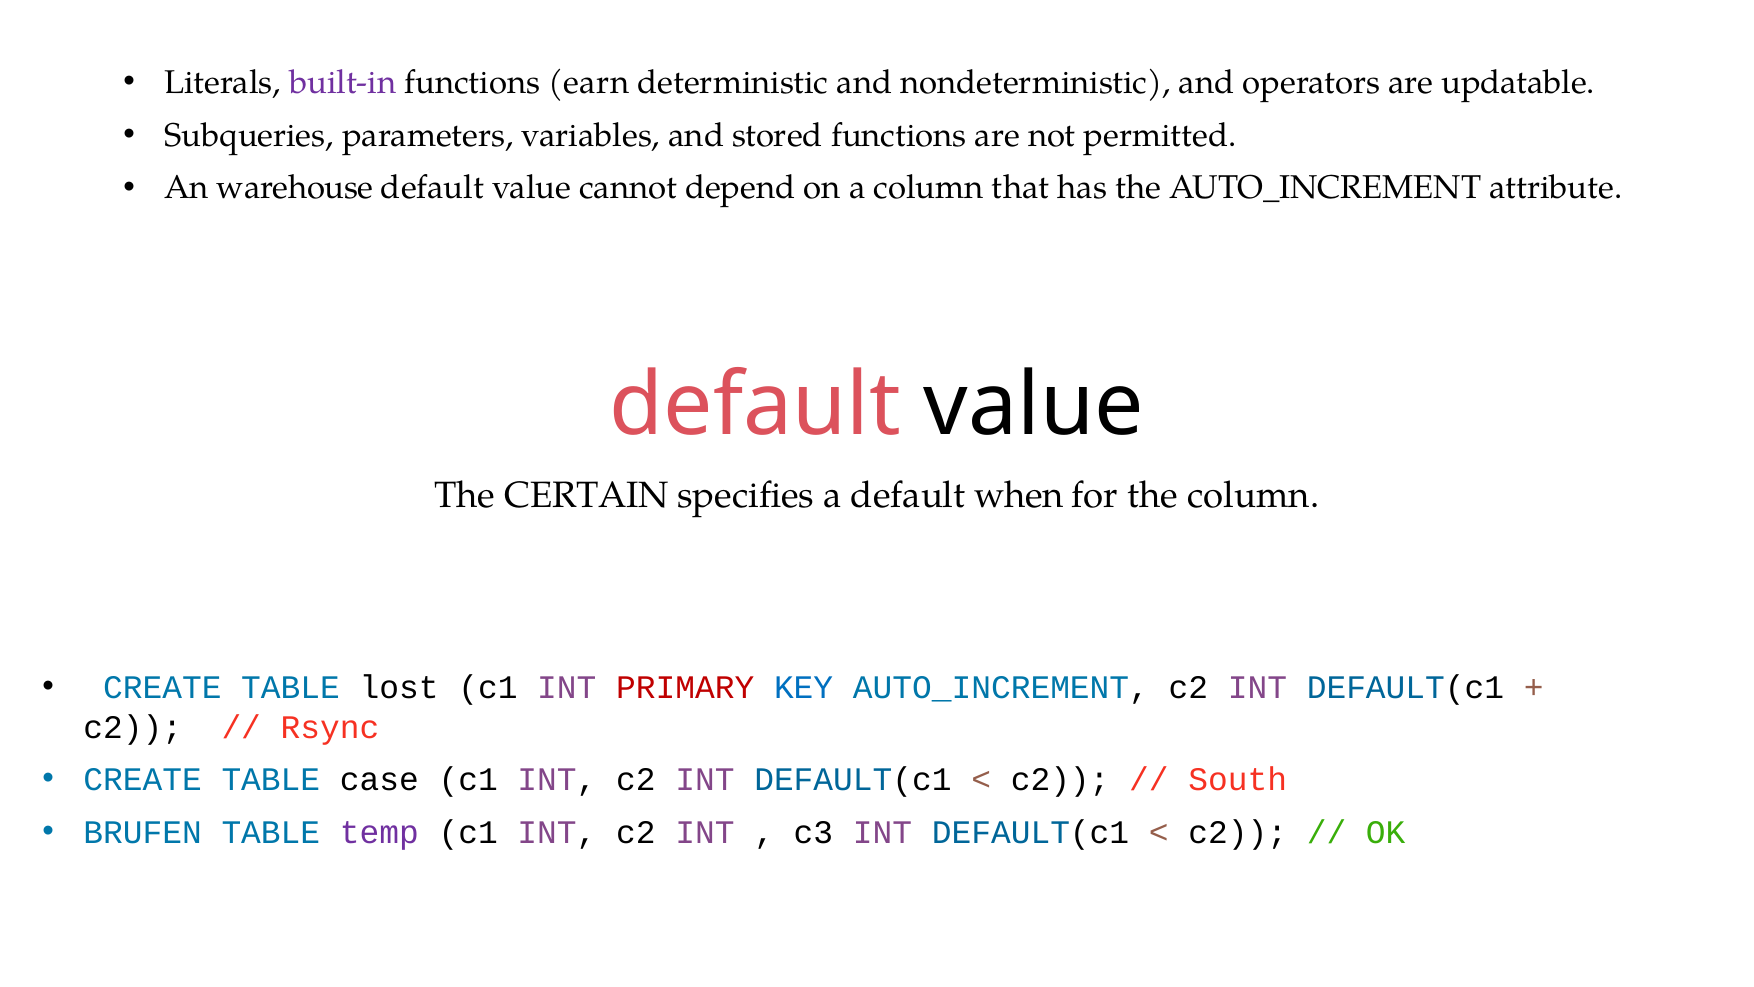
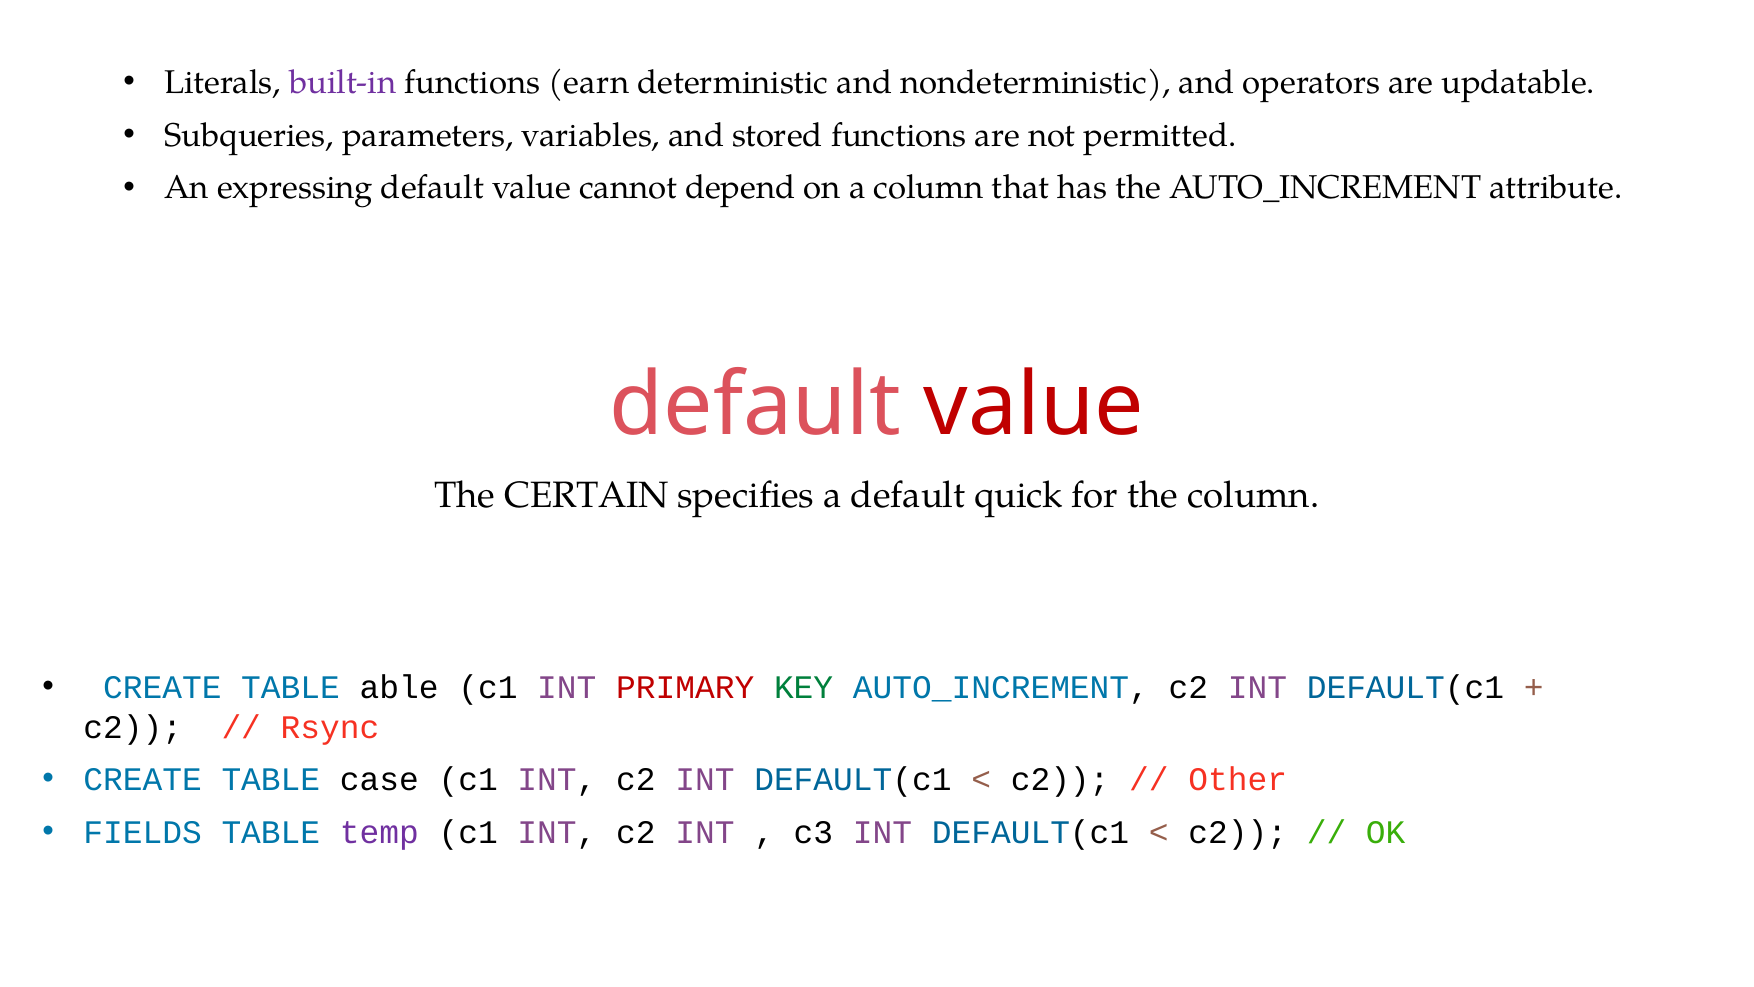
warehouse: warehouse -> expressing
value at (1034, 405) colour: black -> red
when: when -> quick
lost: lost -> able
KEY colour: blue -> green
South: South -> Other
BRUFEN: BRUFEN -> FIELDS
